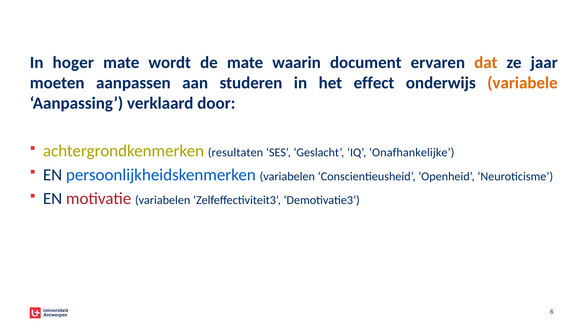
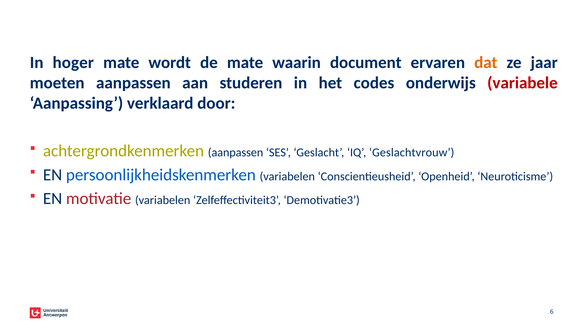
effect: effect -> codes
variabele colour: orange -> red
achtergrondkenmerken resultaten: resultaten -> aanpassen
Onafhankelijke: Onafhankelijke -> Geslachtvrouw
